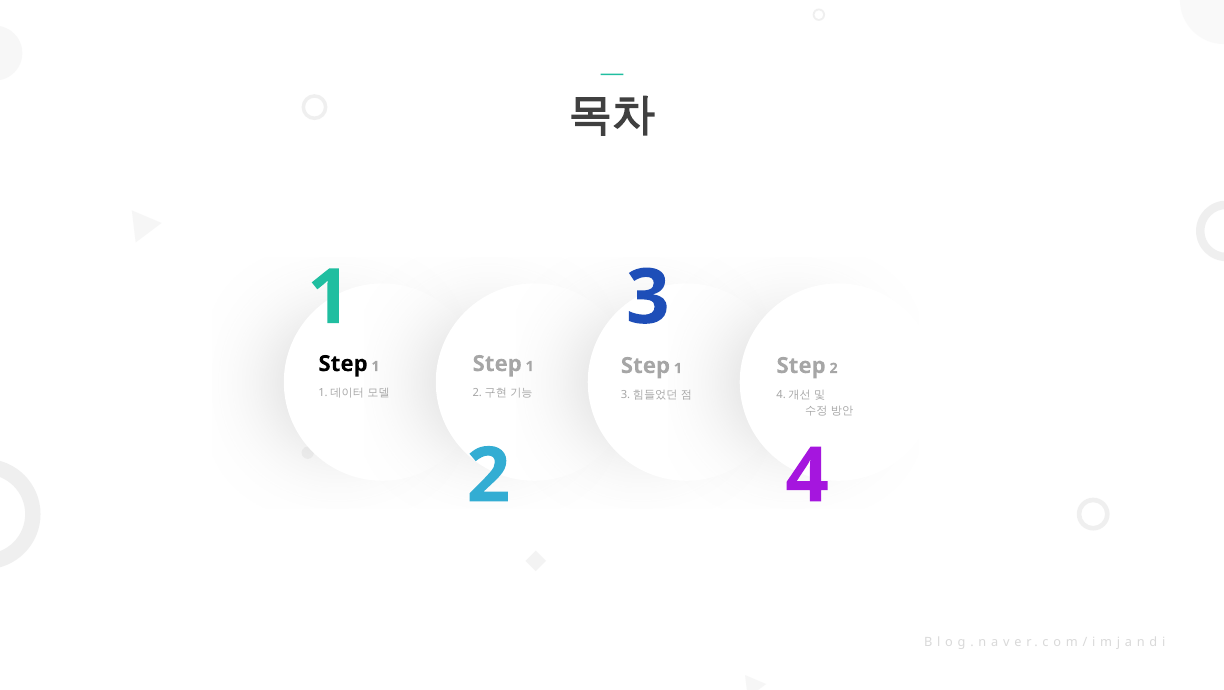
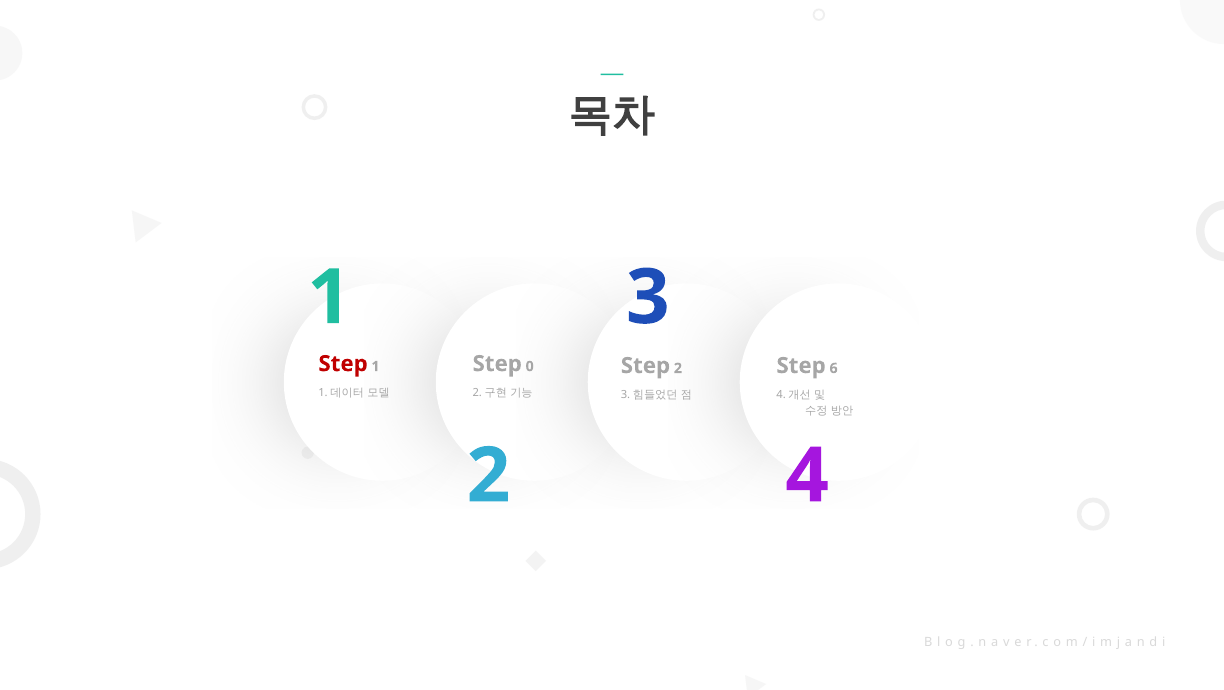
Step at (343, 364) colour: black -> red
1 at (530, 366): 1 -> 0
1 at (678, 368): 1 -> 2
Step 2: 2 -> 6
